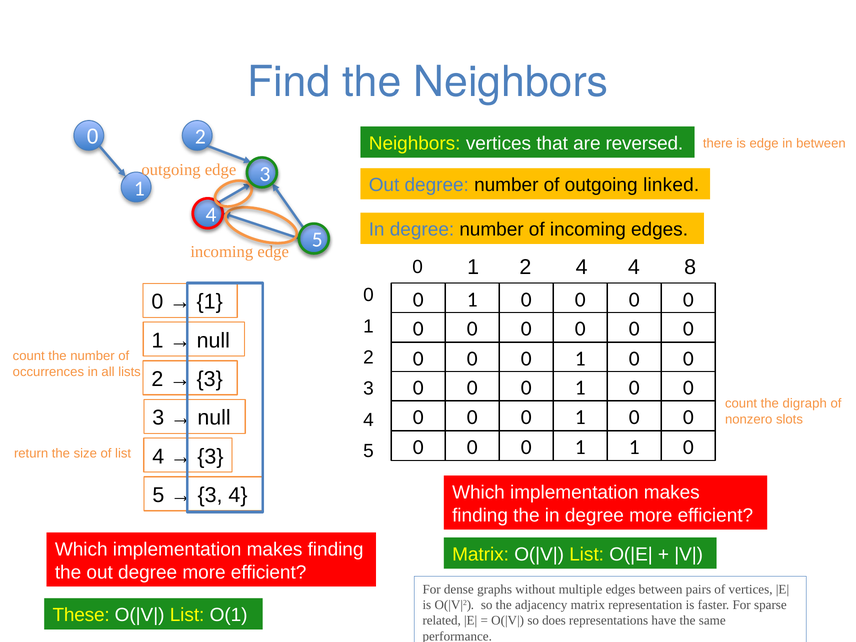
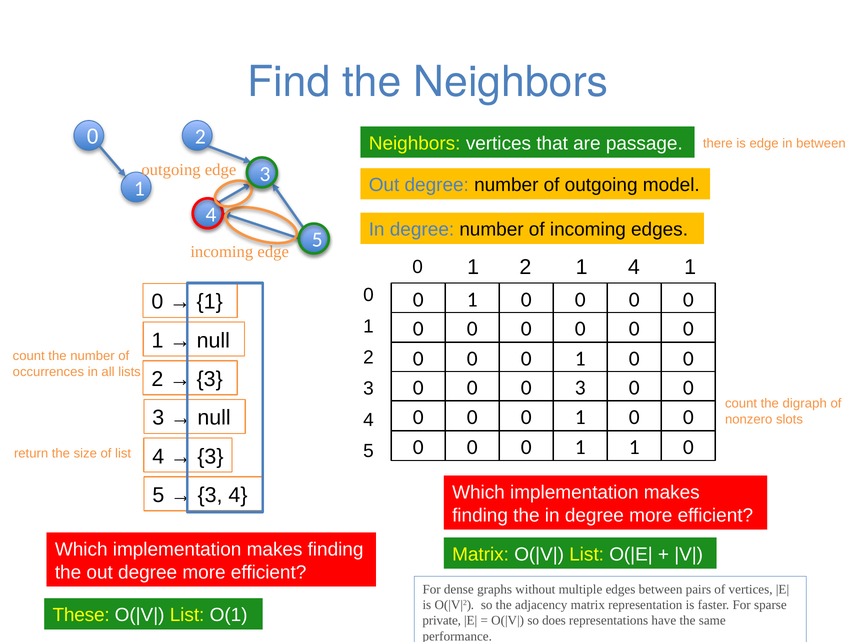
reversed: reversed -> passage
linked: linked -> model
2 4: 4 -> 1
4 8: 8 -> 1
1 at (580, 388): 1 -> 3
related: related -> private
